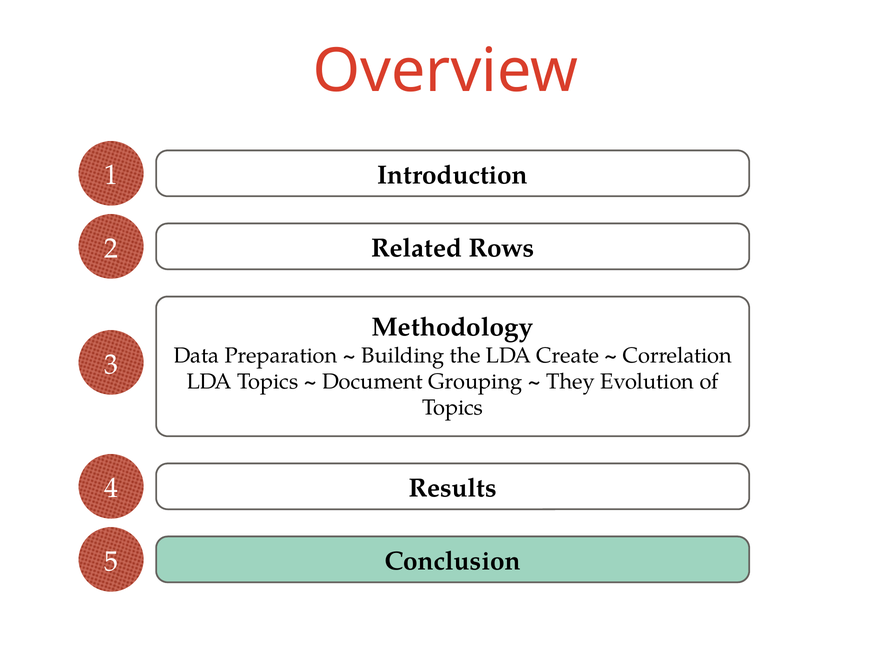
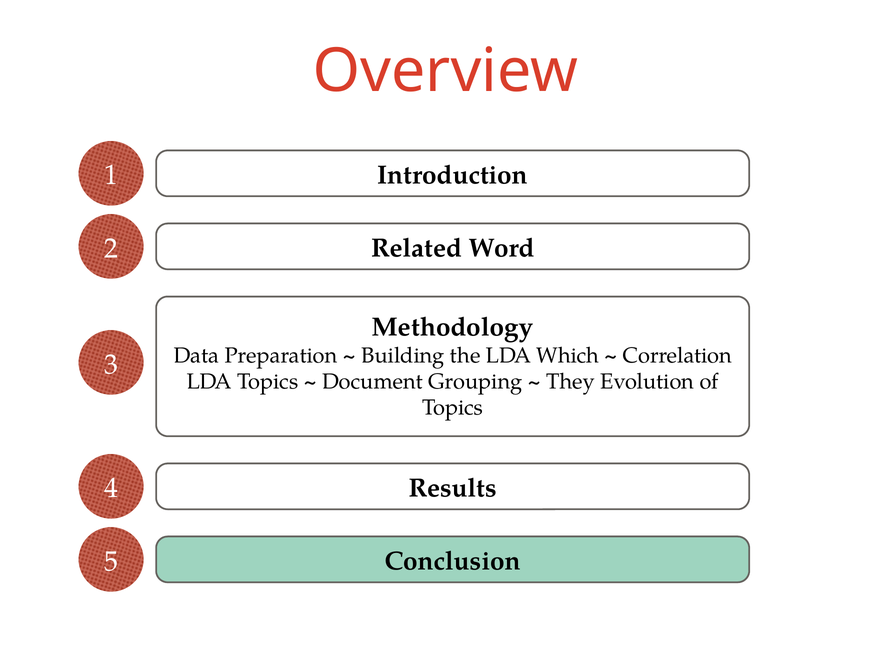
Rows: Rows -> Word
Create: Create -> Which
